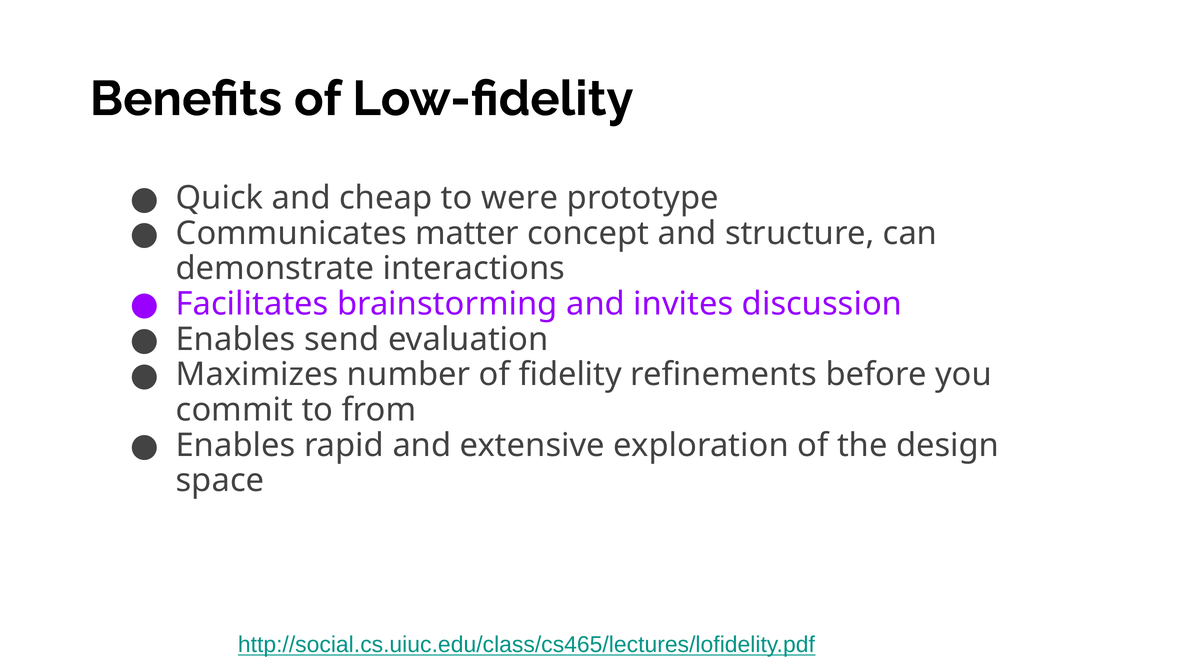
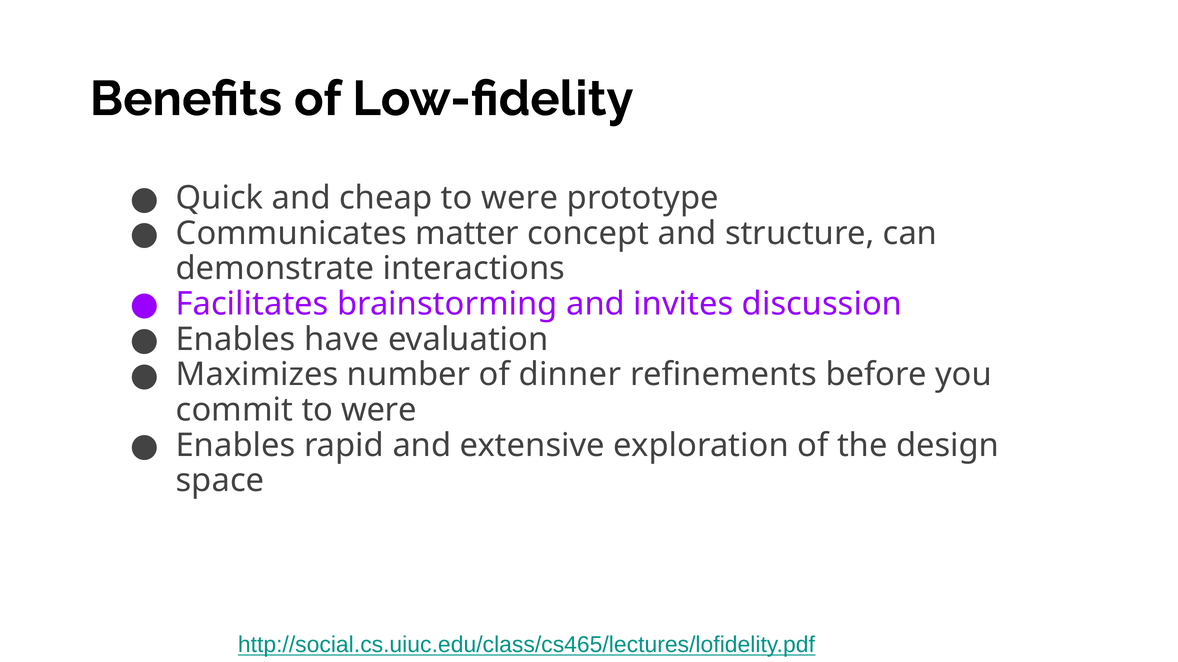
send: send -> have
fidelity: fidelity -> dinner
commit to from: from -> were
